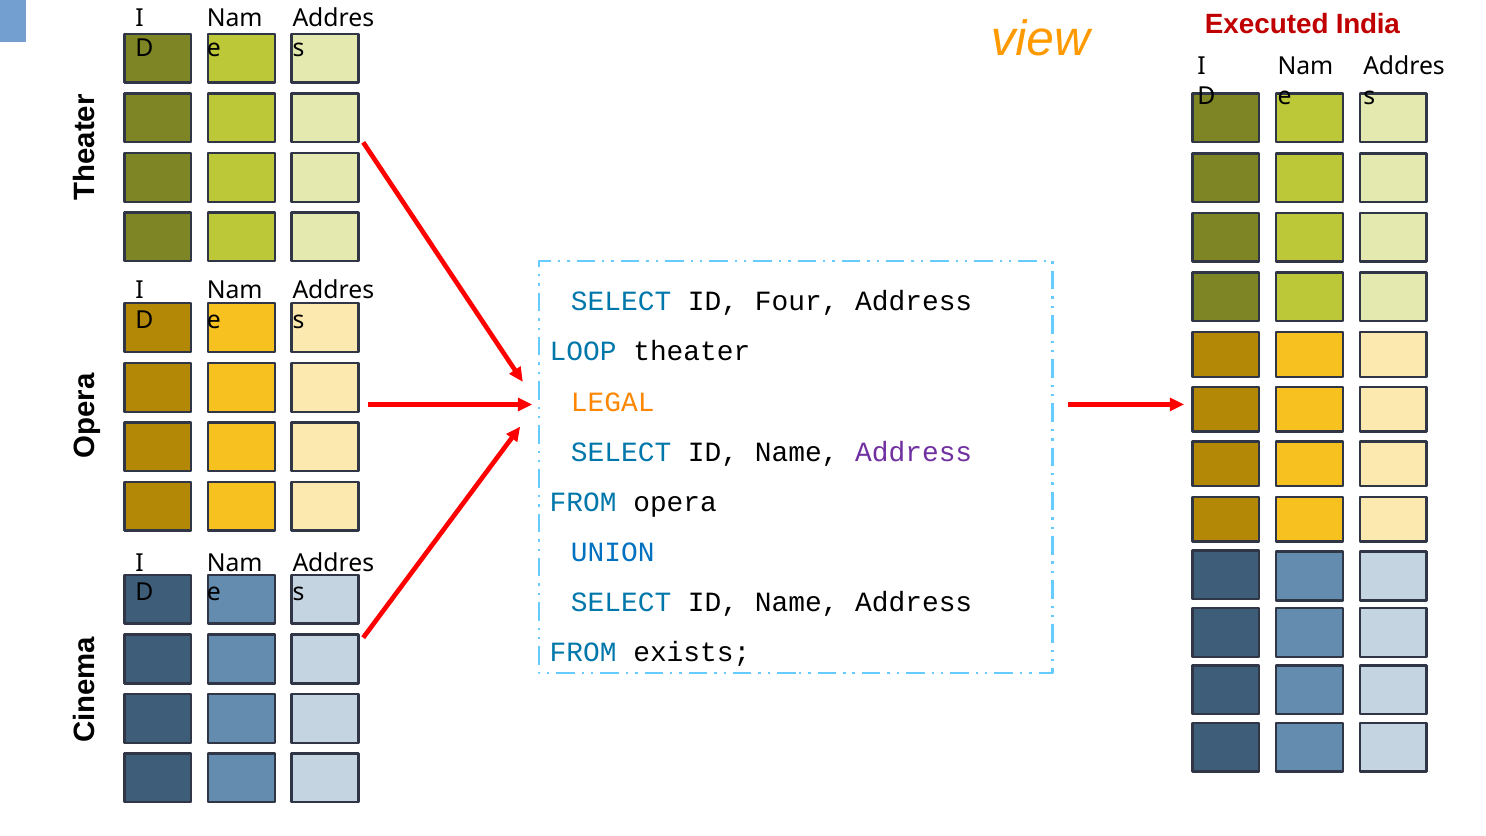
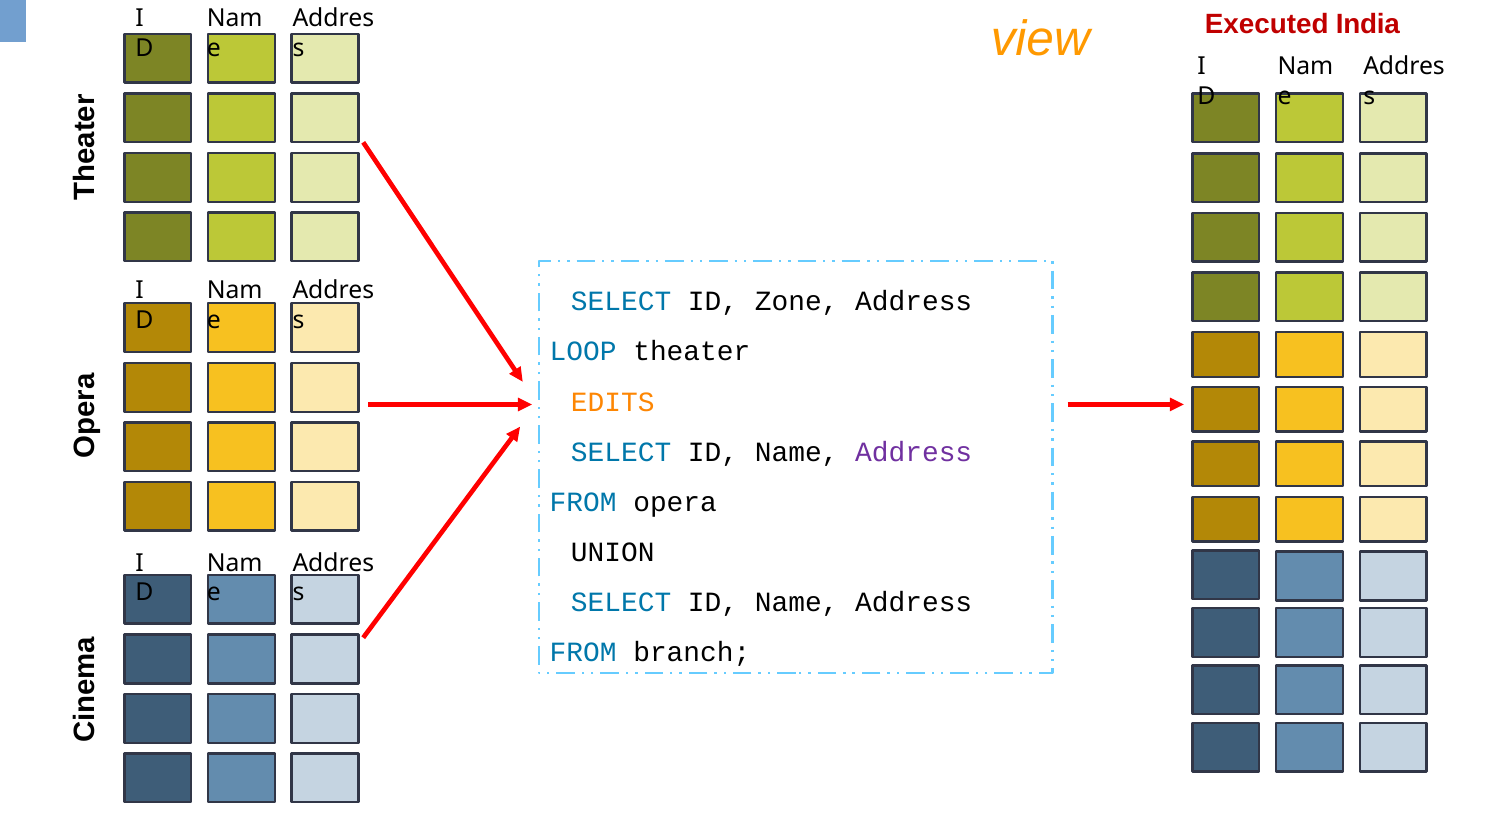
Four: Four -> Zone
LEGAL: LEGAL -> EDITS
UNION colour: blue -> black
exists: exists -> branch
